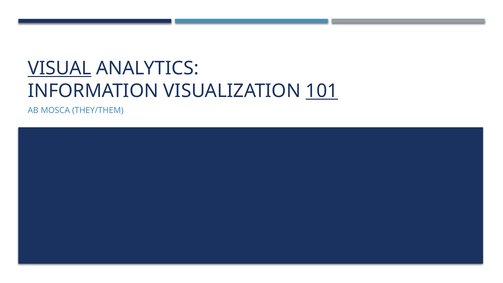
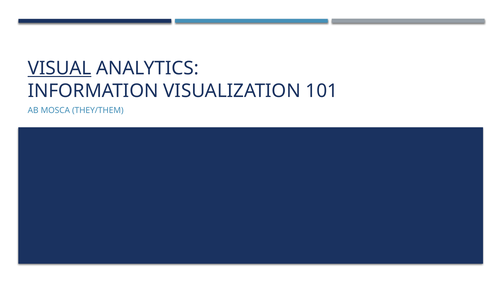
101 underline: present -> none
